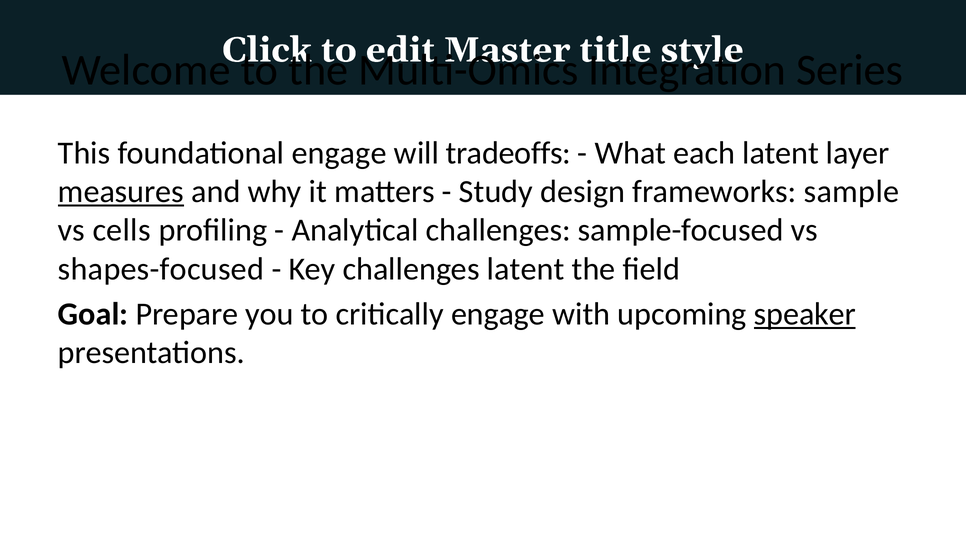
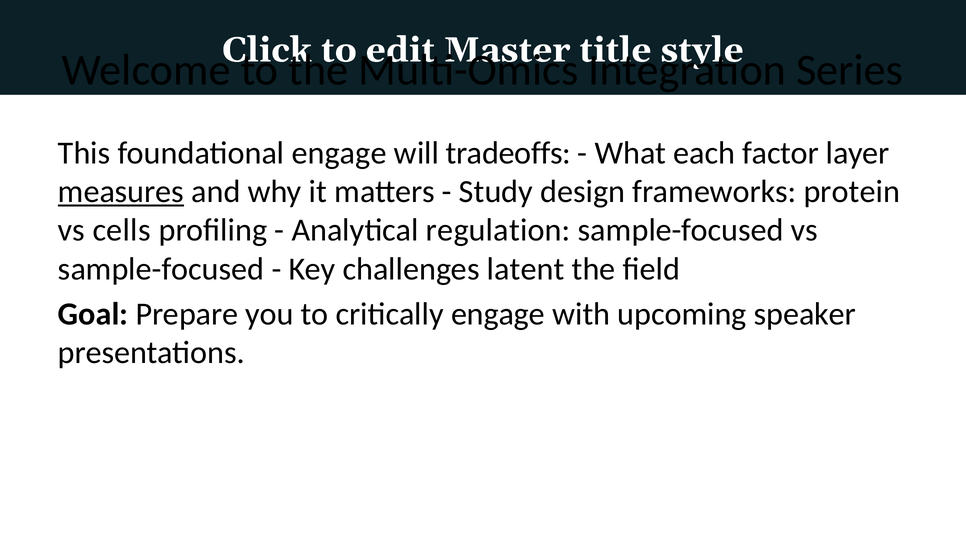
each latent: latent -> factor
sample: sample -> protein
Analytical challenges: challenges -> regulation
shapes-focused at (161, 269): shapes-focused -> sample-focused
speaker underline: present -> none
